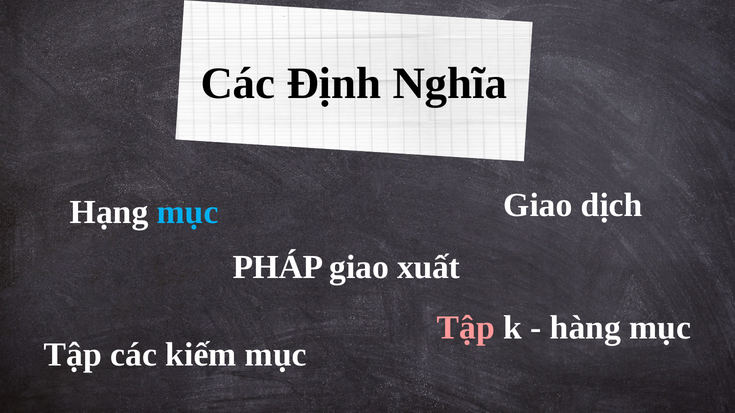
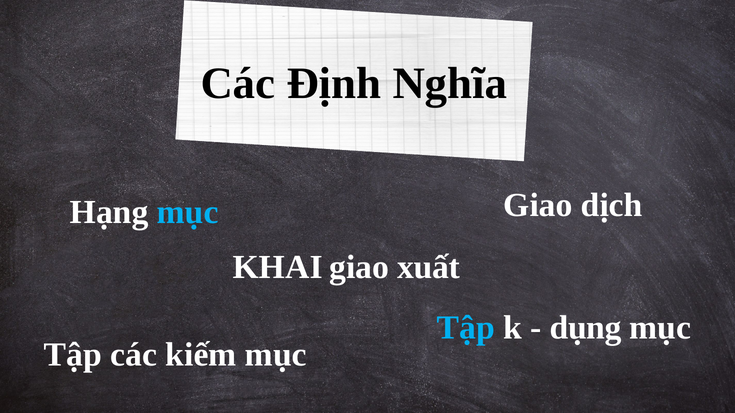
PHÁP: PHÁP -> KHAI
Tập at (466, 328) colour: pink -> light blue
hàng: hàng -> dụng
